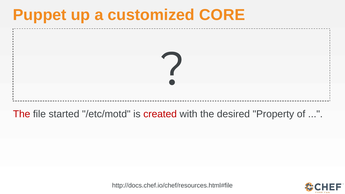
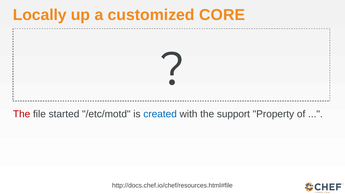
Puppet: Puppet -> Locally
created colour: red -> blue
desired: desired -> support
